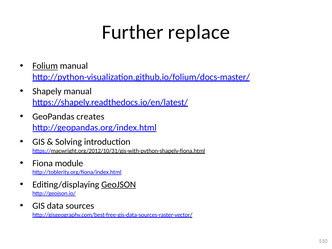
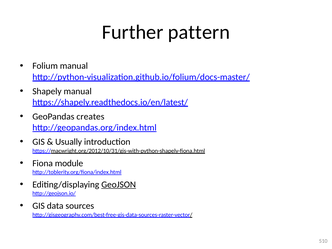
replace: replace -> pattern
Folium underline: present -> none
Solving: Solving -> Usually
